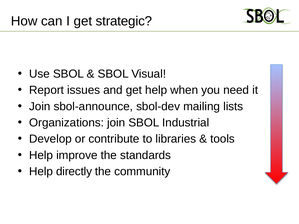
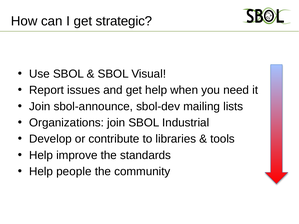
directly: directly -> people
